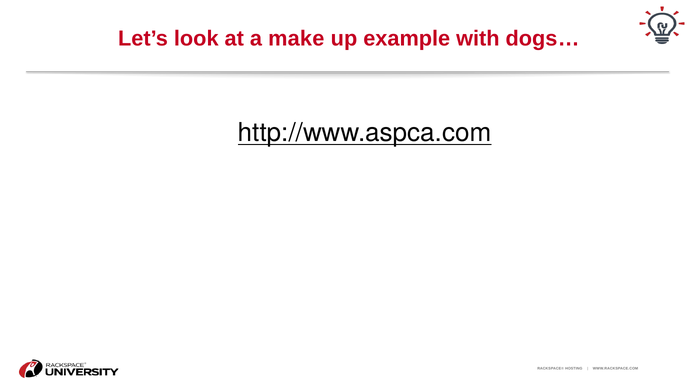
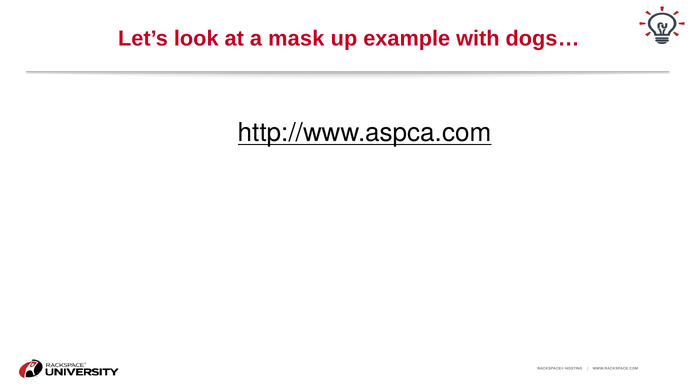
make: make -> mask
